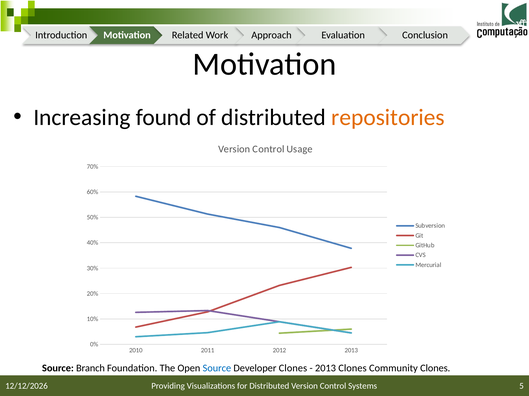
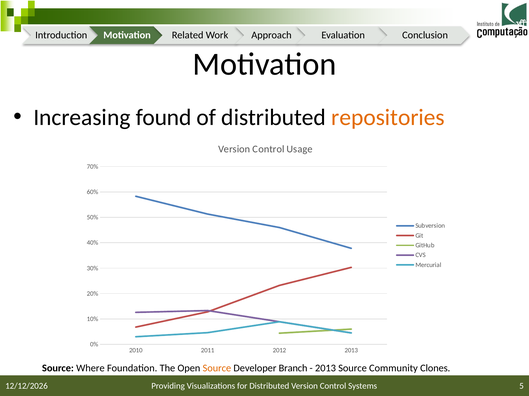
Branch: Branch -> Where
Source at (217, 369) colour: blue -> orange
Developer Clones: Clones -> Branch
2013 Clones: Clones -> Source
